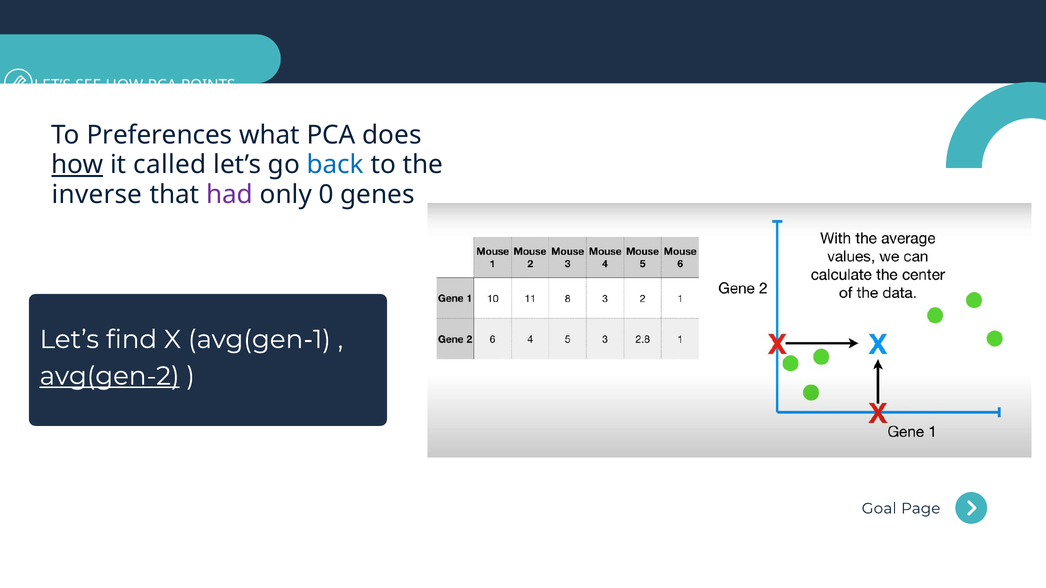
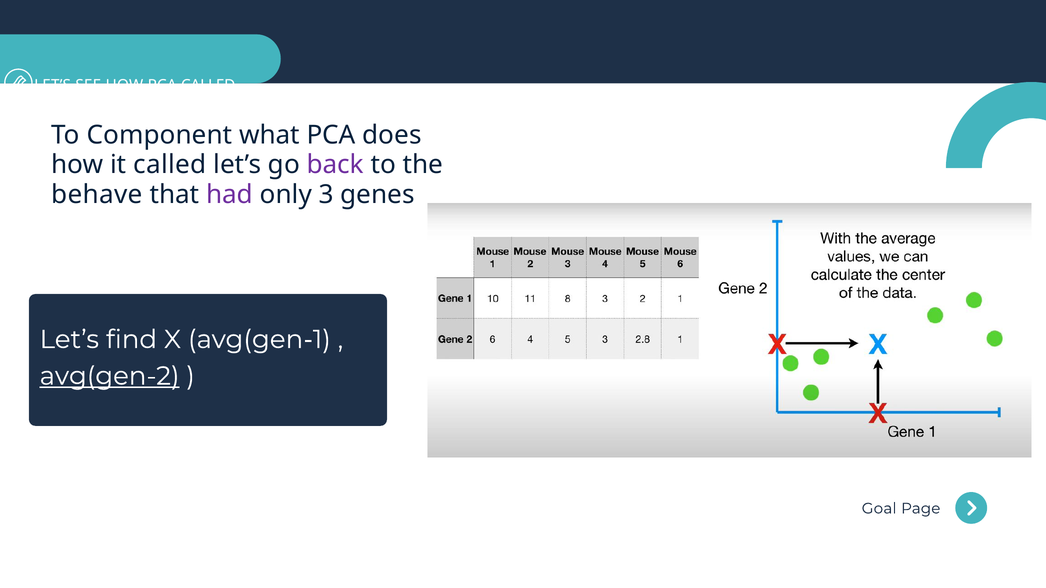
PCA POINTS: POINTS -> CALLED
Preferences: Preferences -> Component
how at (77, 165) underline: present -> none
back colour: blue -> purple
inverse: inverse -> behave
0: 0 -> 3
